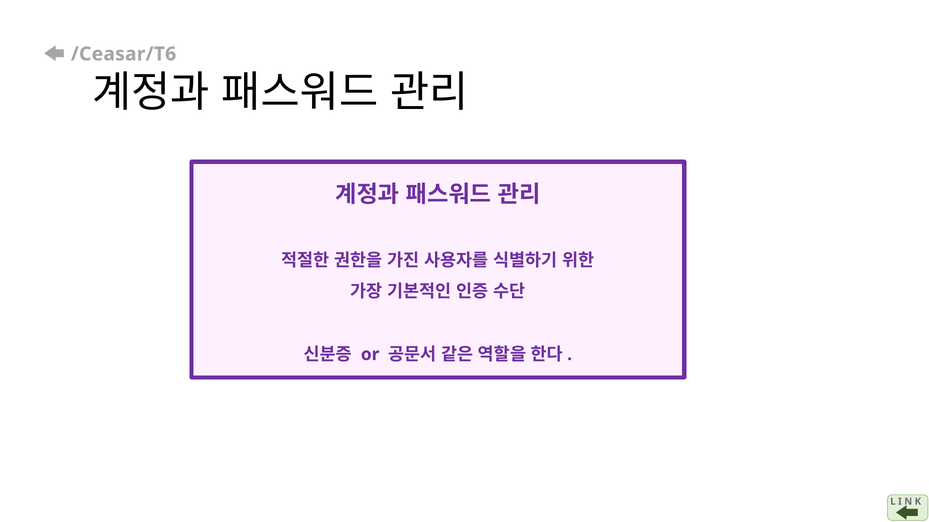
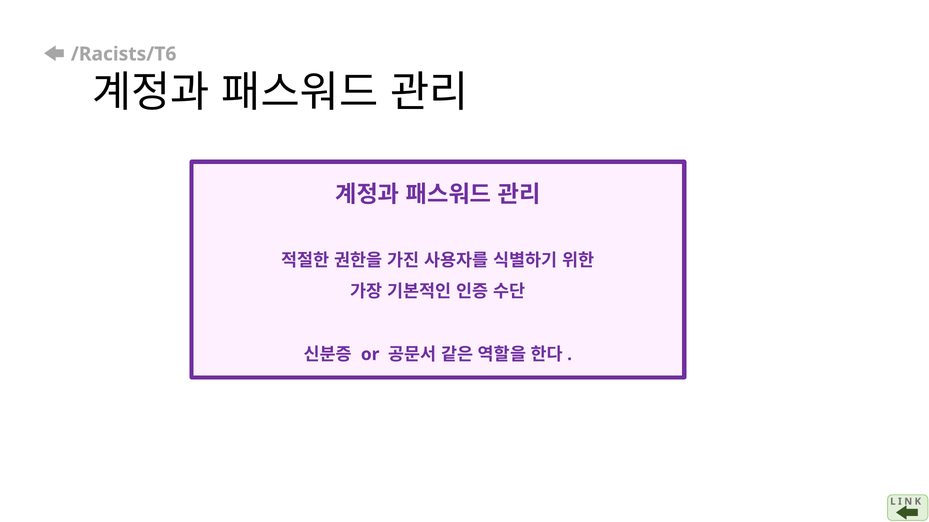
/Ceasar/T6: /Ceasar/T6 -> /Racists/T6
